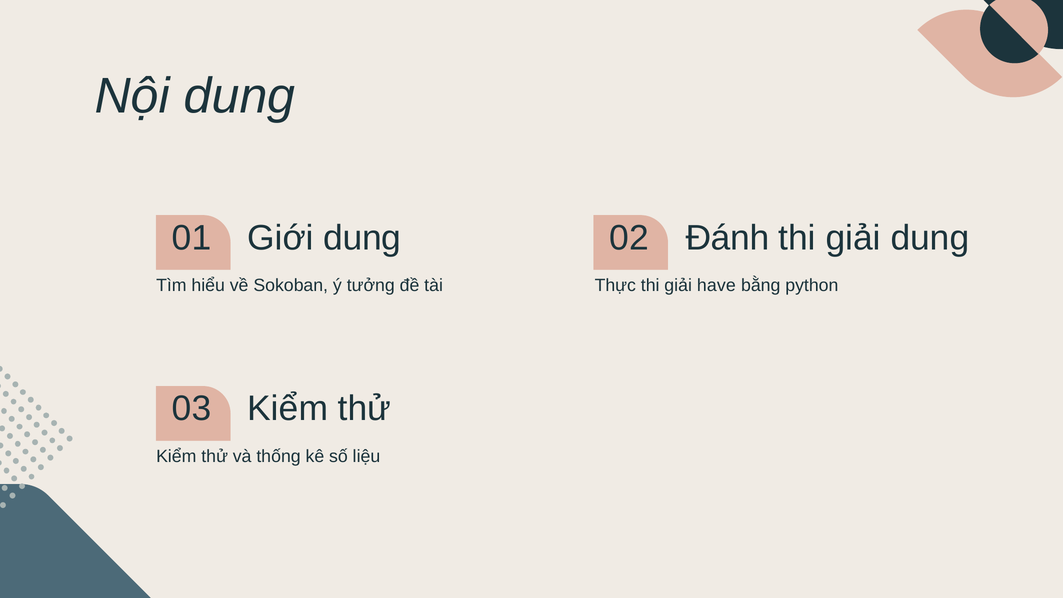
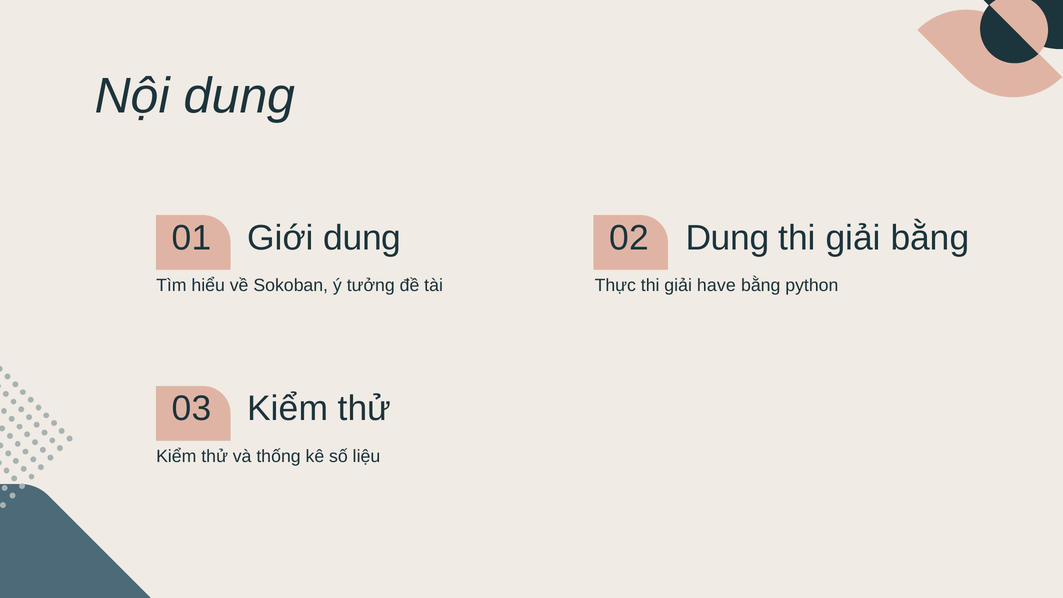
Đánh at (727, 238): Đánh -> Dung
giải dung: dung -> bằng
